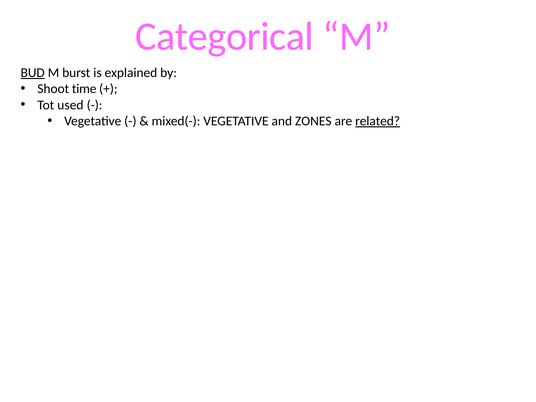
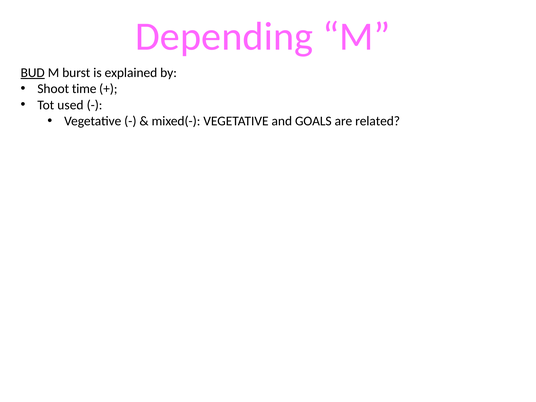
Categorical: Categorical -> Depending
ZONES: ZONES -> GOALS
related underline: present -> none
